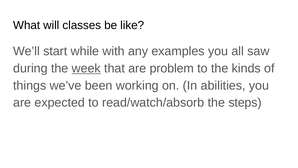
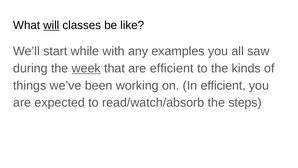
will underline: none -> present
are problem: problem -> efficient
In abilities: abilities -> efficient
